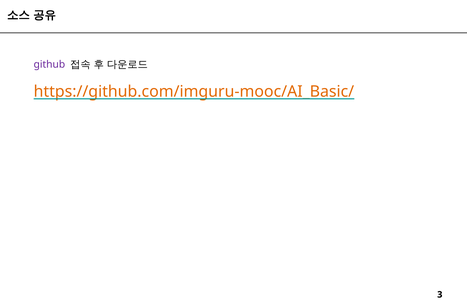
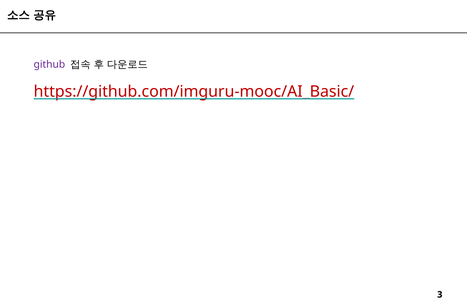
https://github.com/imguru-mooc/AI_Basic/ colour: orange -> red
